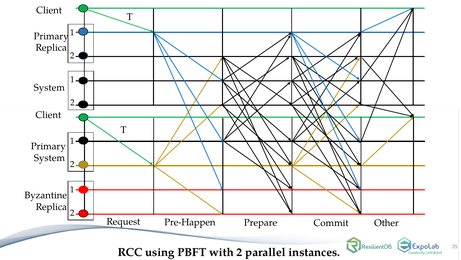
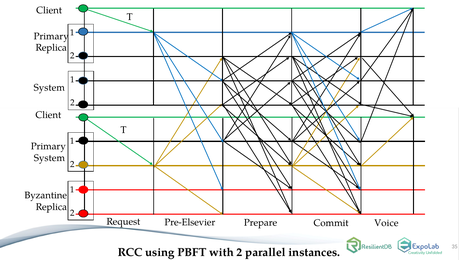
Pre-Happen: Pre-Happen -> Pre-Elsevier
Other: Other -> Voice
